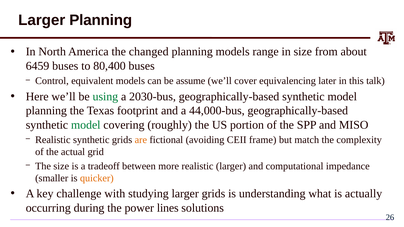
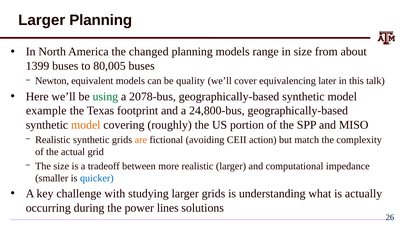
6459: 6459 -> 1399
80,400: 80,400 -> 80,005
Control: Control -> Newton
assume: assume -> quality
2030-bus: 2030-bus -> 2078-bus
planning at (46, 111): planning -> example
44,000-bus: 44,000-bus -> 24,800-bus
model at (86, 125) colour: green -> orange
frame: frame -> action
quicker colour: orange -> blue
